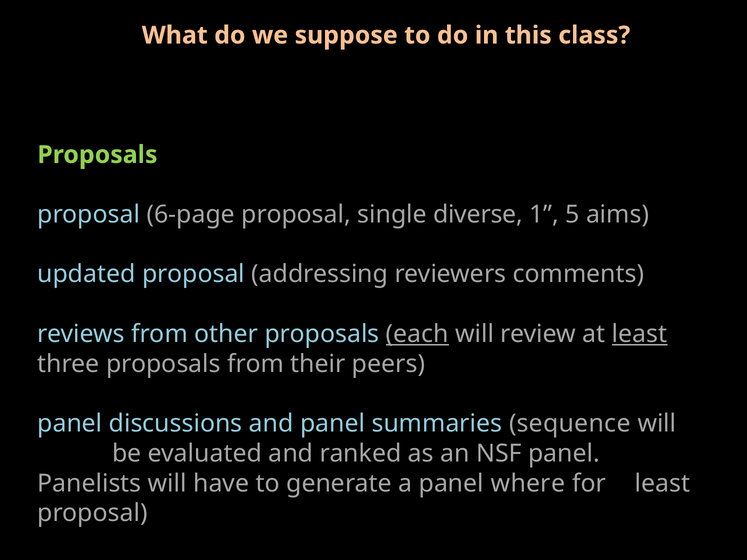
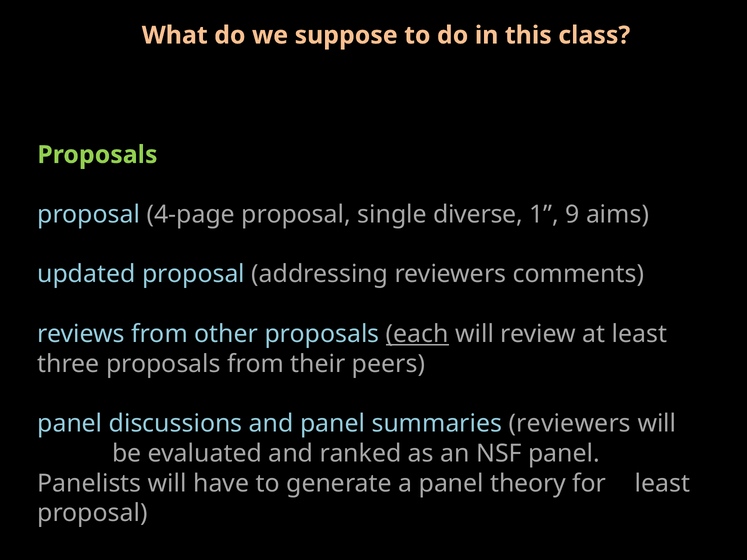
6-page: 6-page -> 4-page
5: 5 -> 9
least at (640, 334) underline: present -> none
summaries sequence: sequence -> reviewers
where: where -> theory
